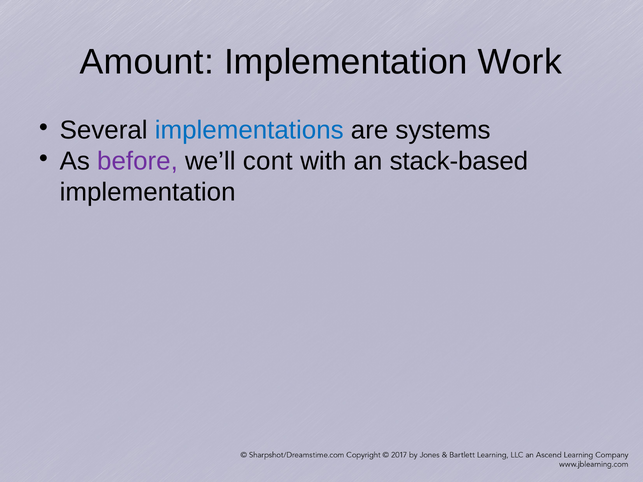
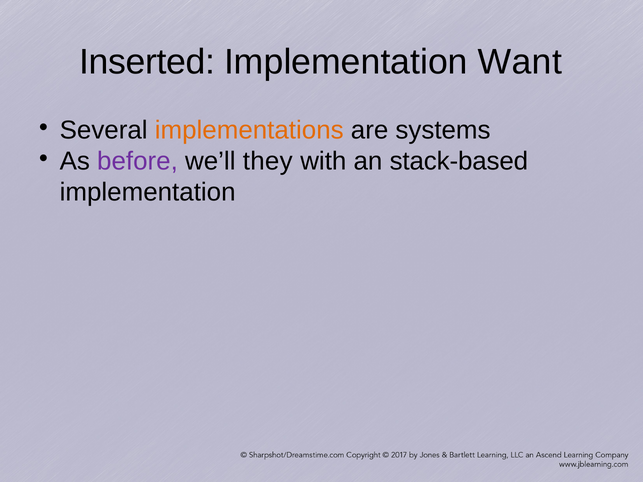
Amount: Amount -> Inserted
Work: Work -> Want
implementations colour: blue -> orange
cont: cont -> they
